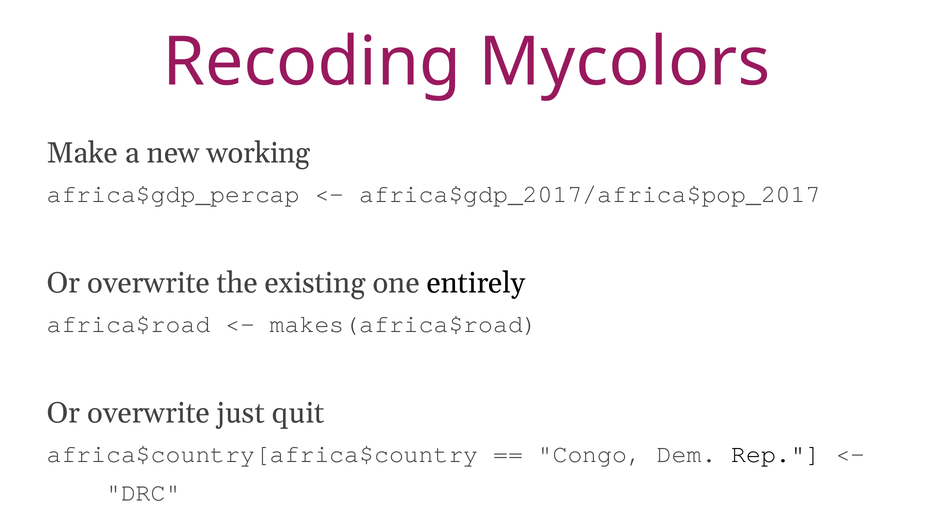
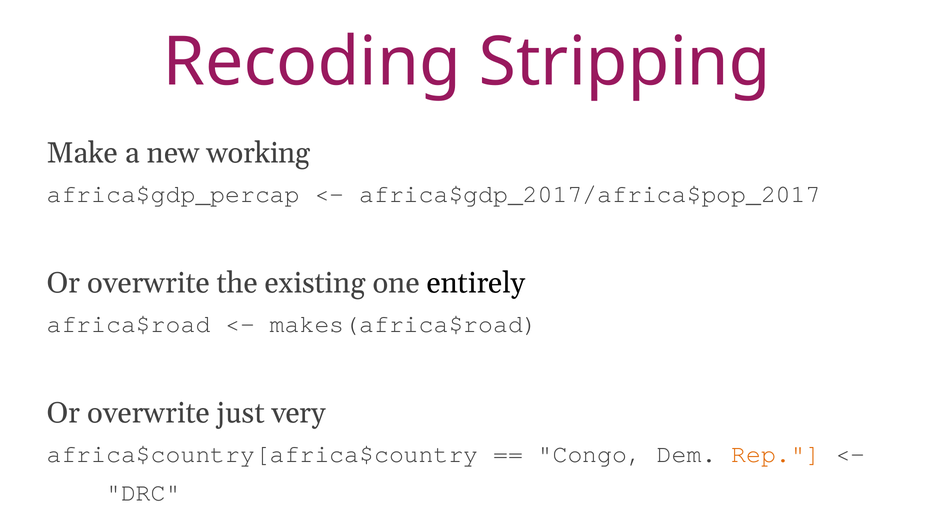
Mycolors: Mycolors -> Stripping
quit: quit -> very
Rep colour: black -> orange
